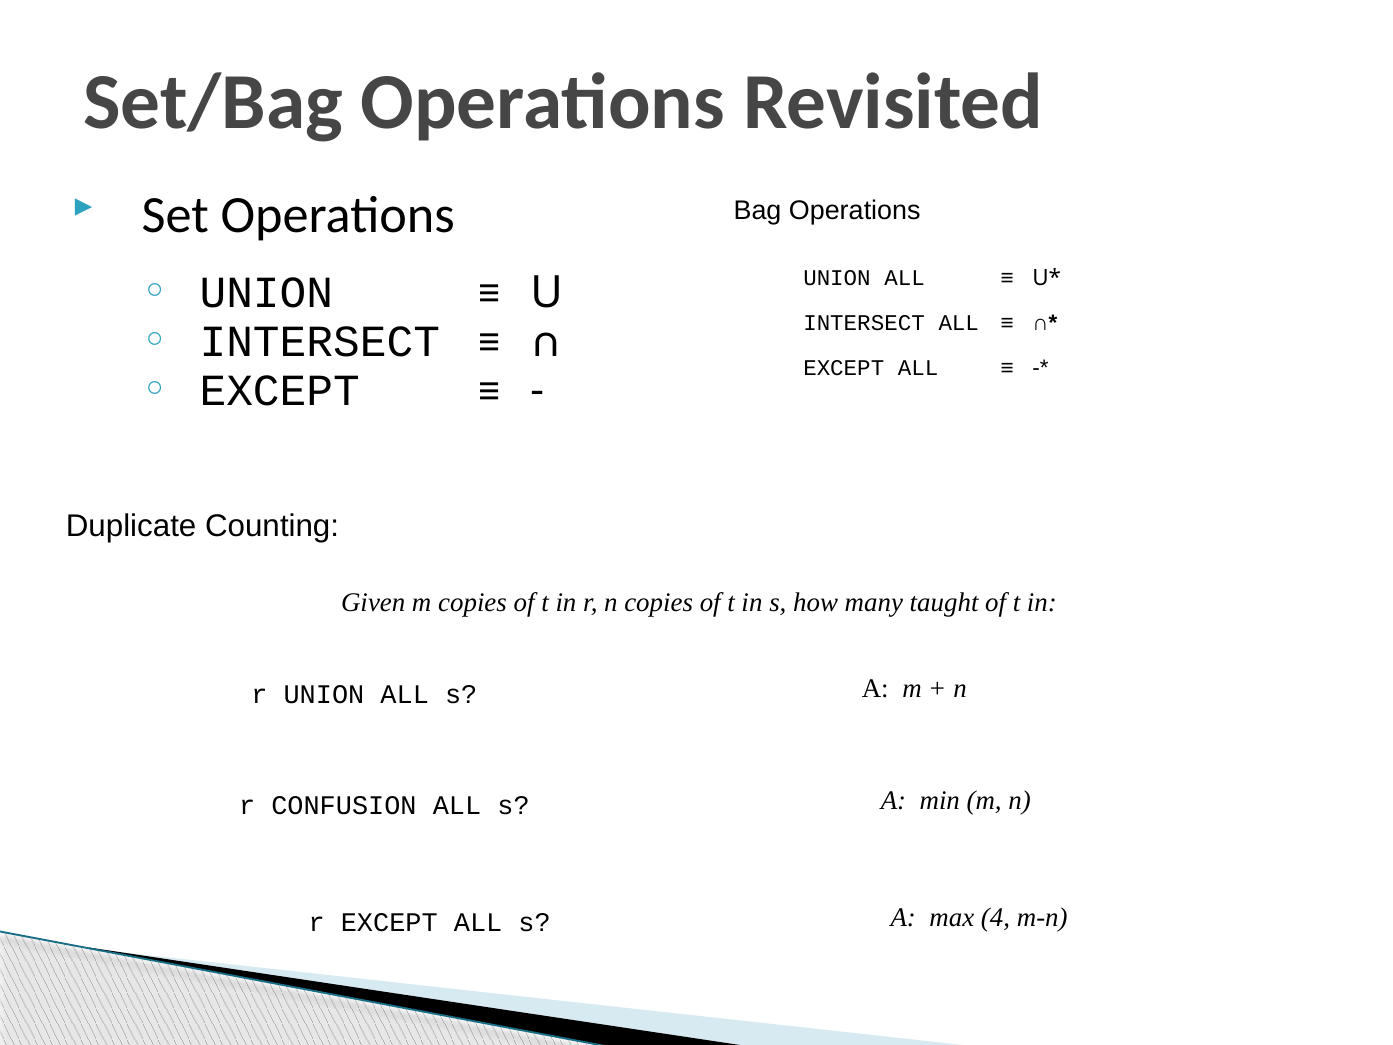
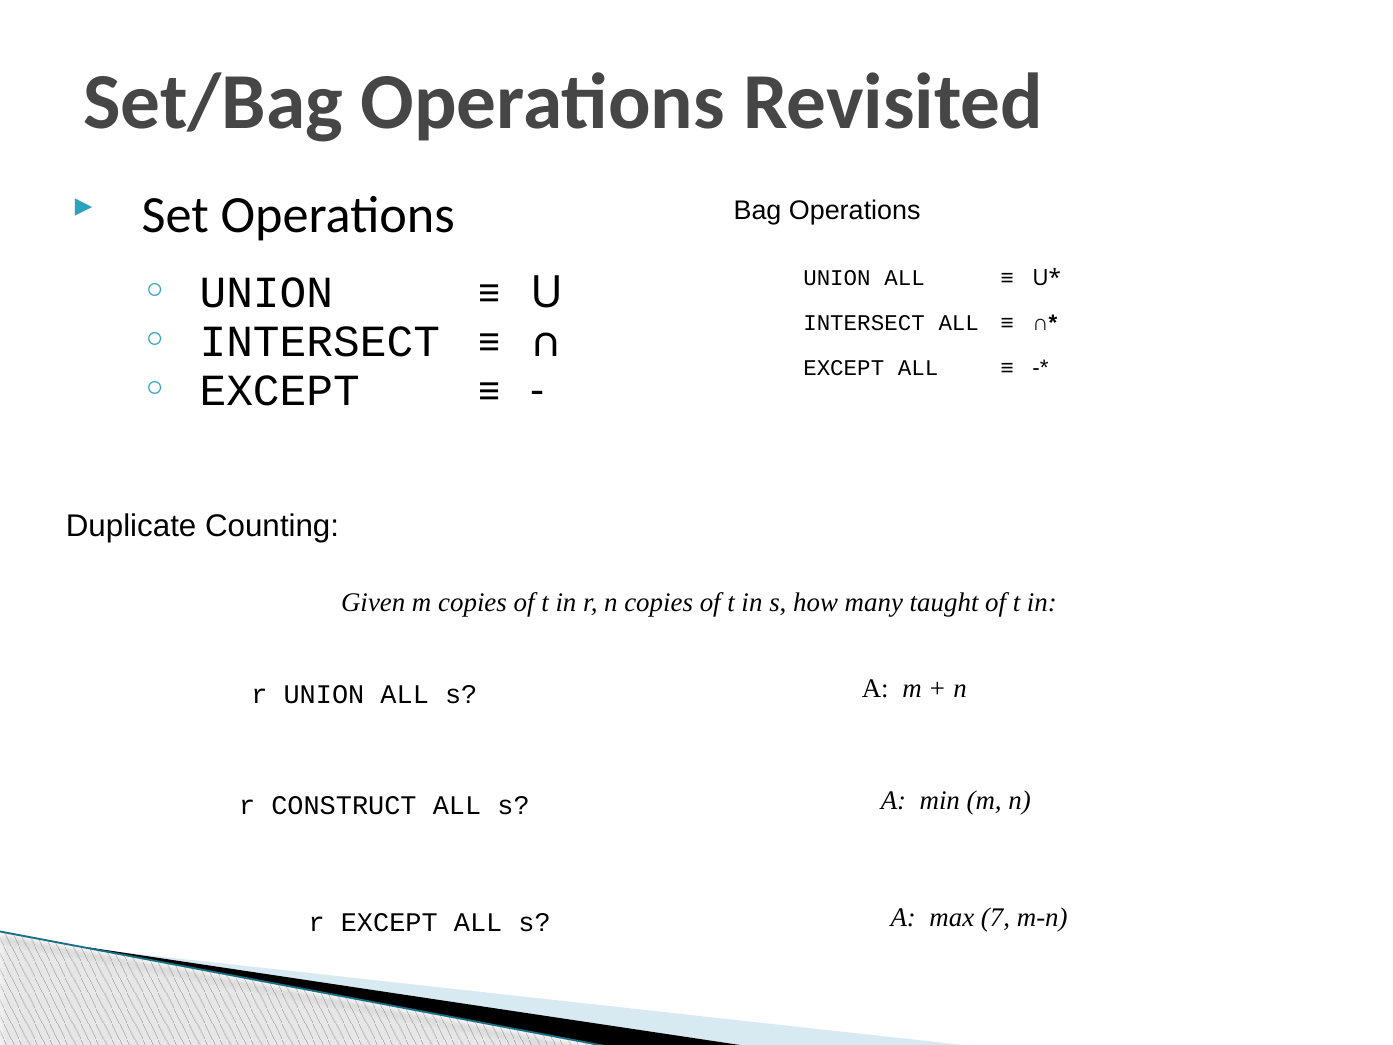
CONFUSION: CONFUSION -> CONSTRUCT
4: 4 -> 7
